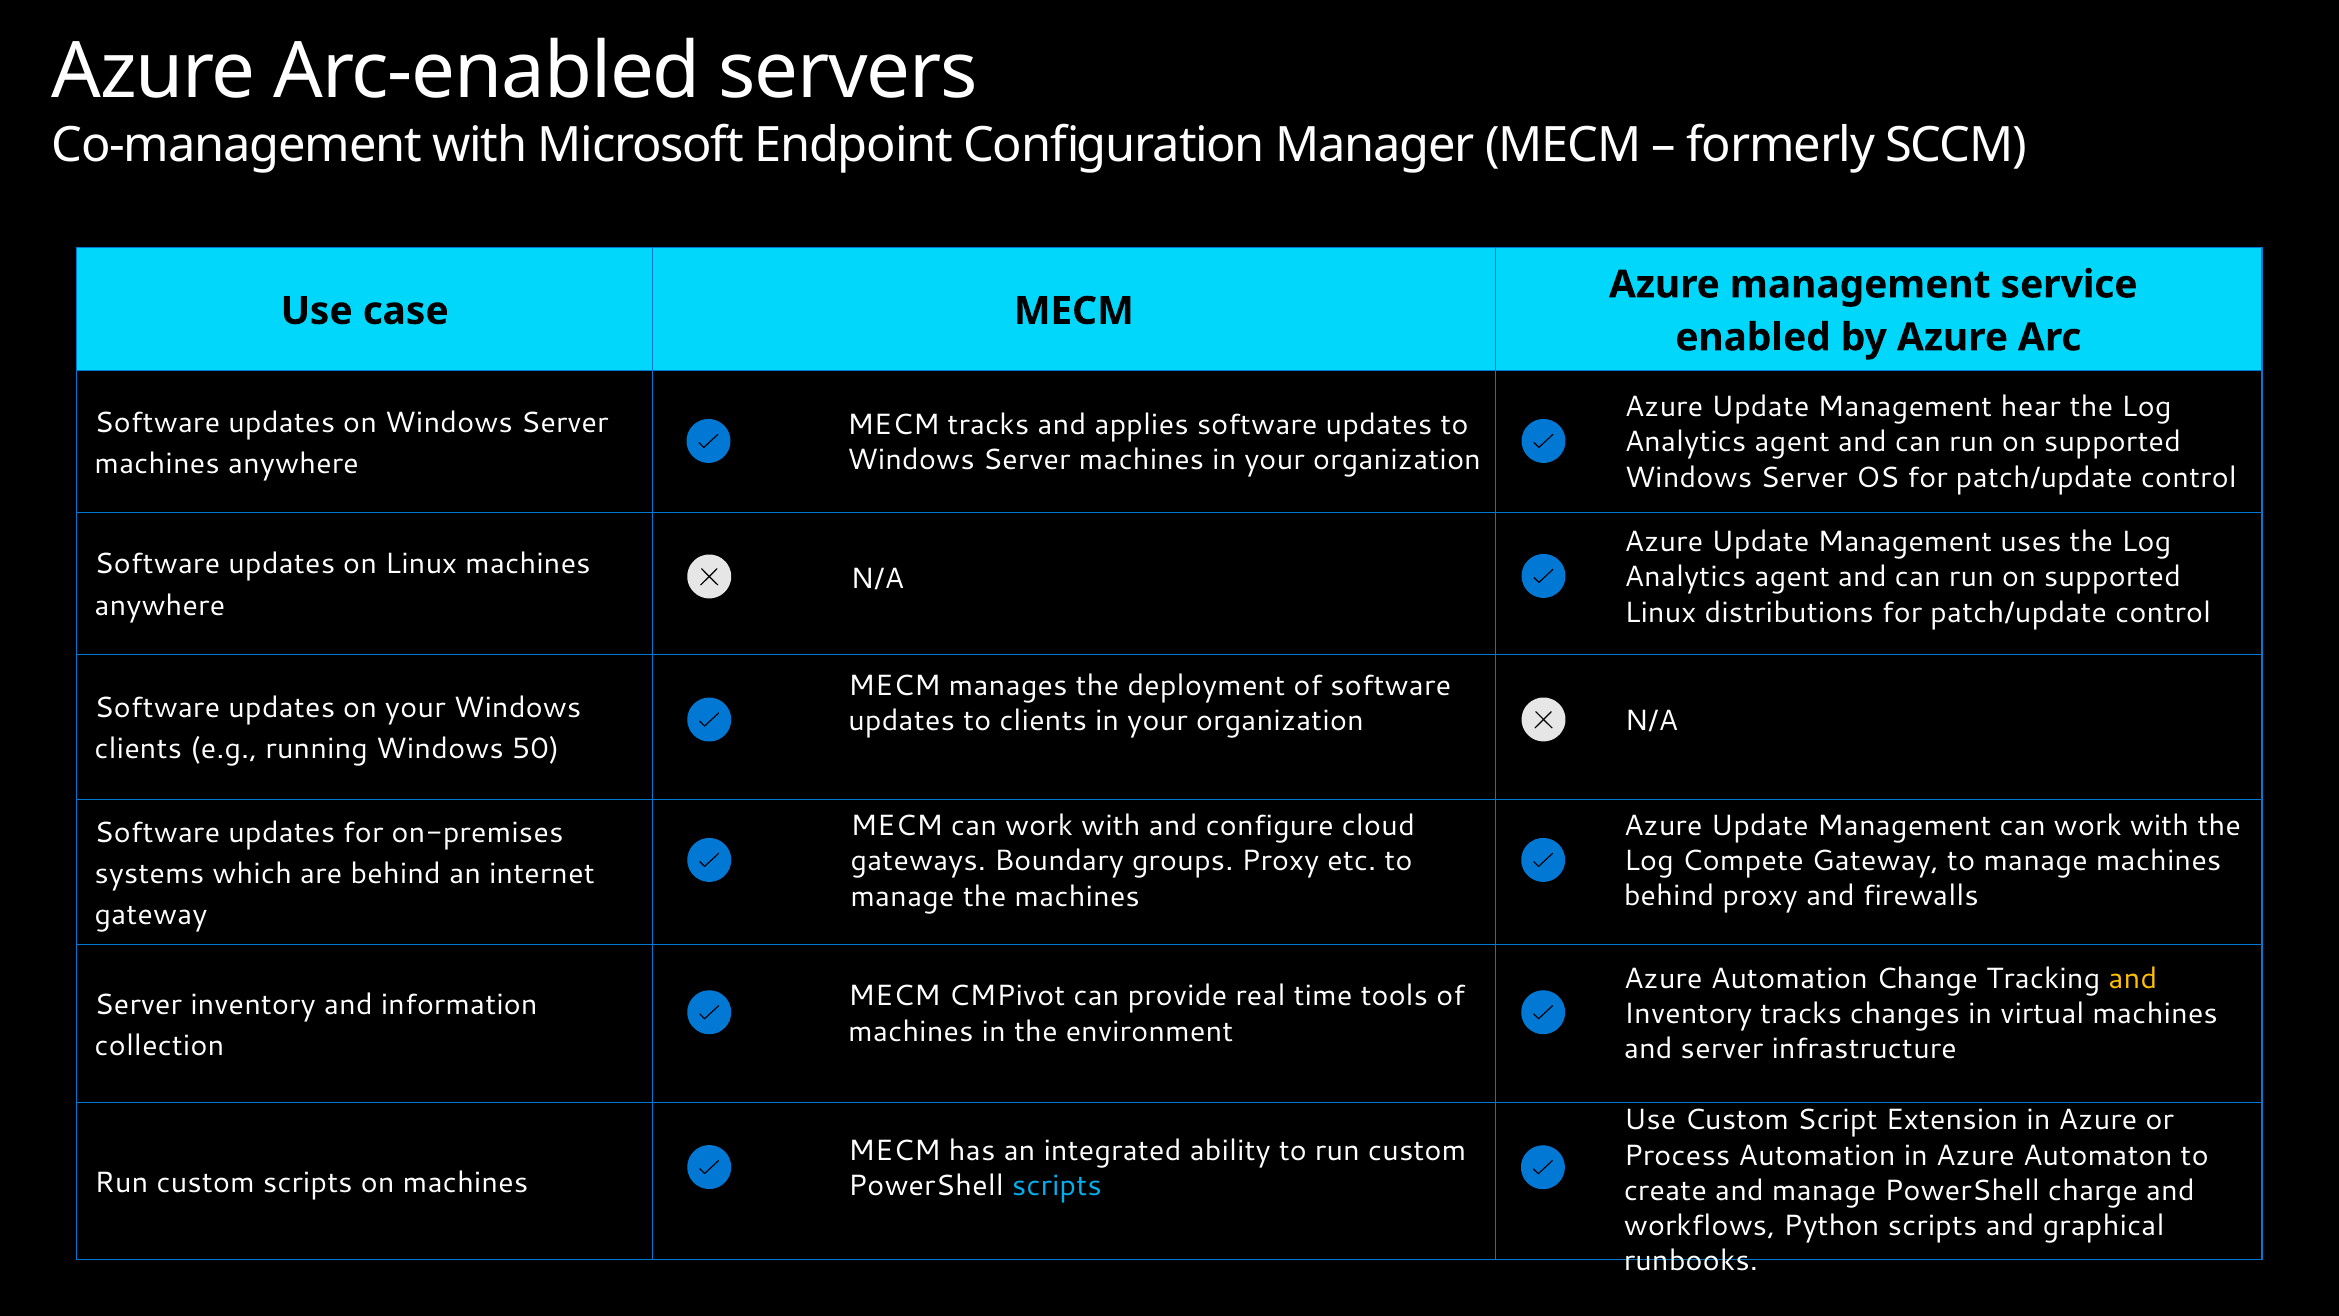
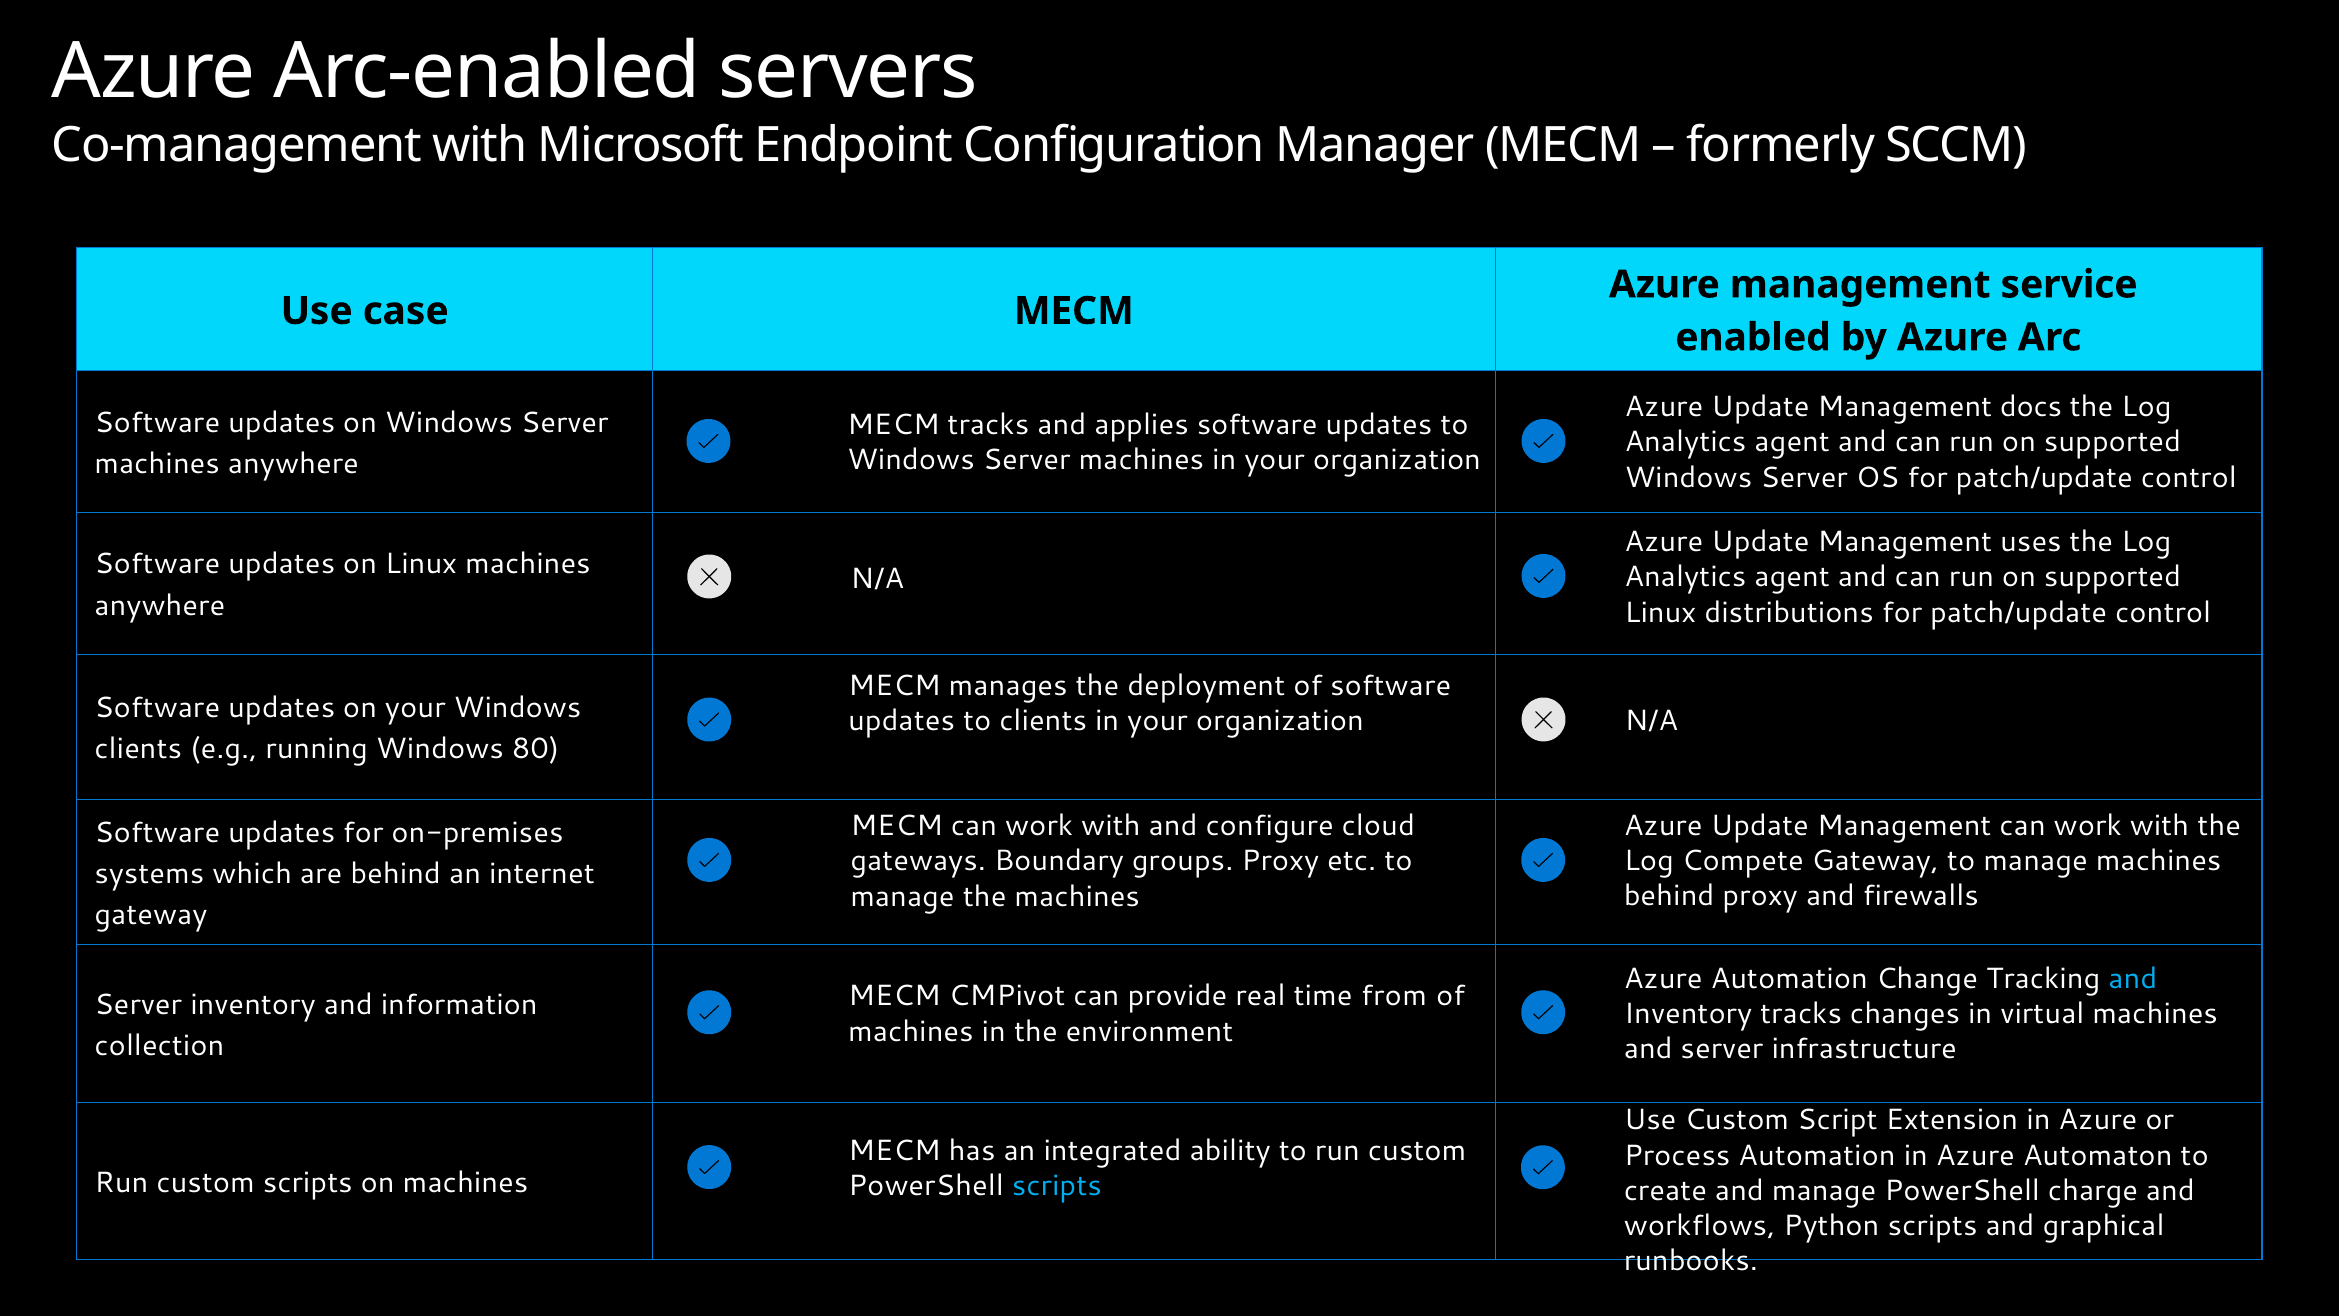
hear: hear -> docs
50: 50 -> 80
and at (2133, 978) colour: yellow -> light blue
tools: tools -> from
